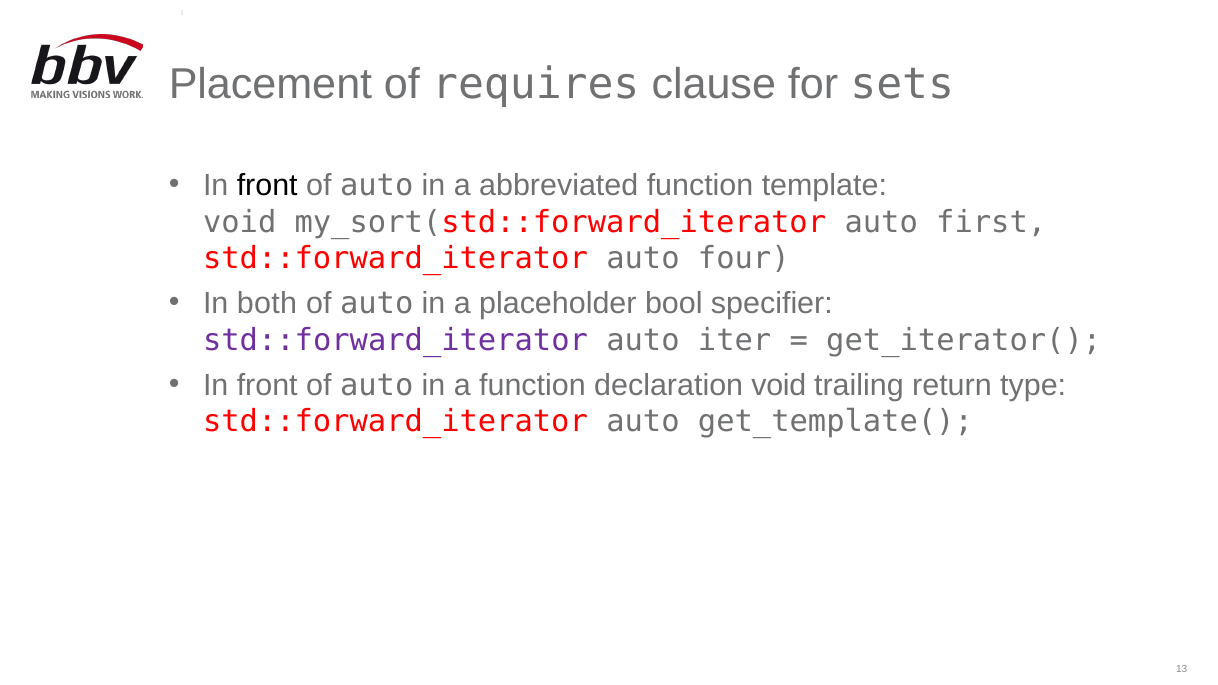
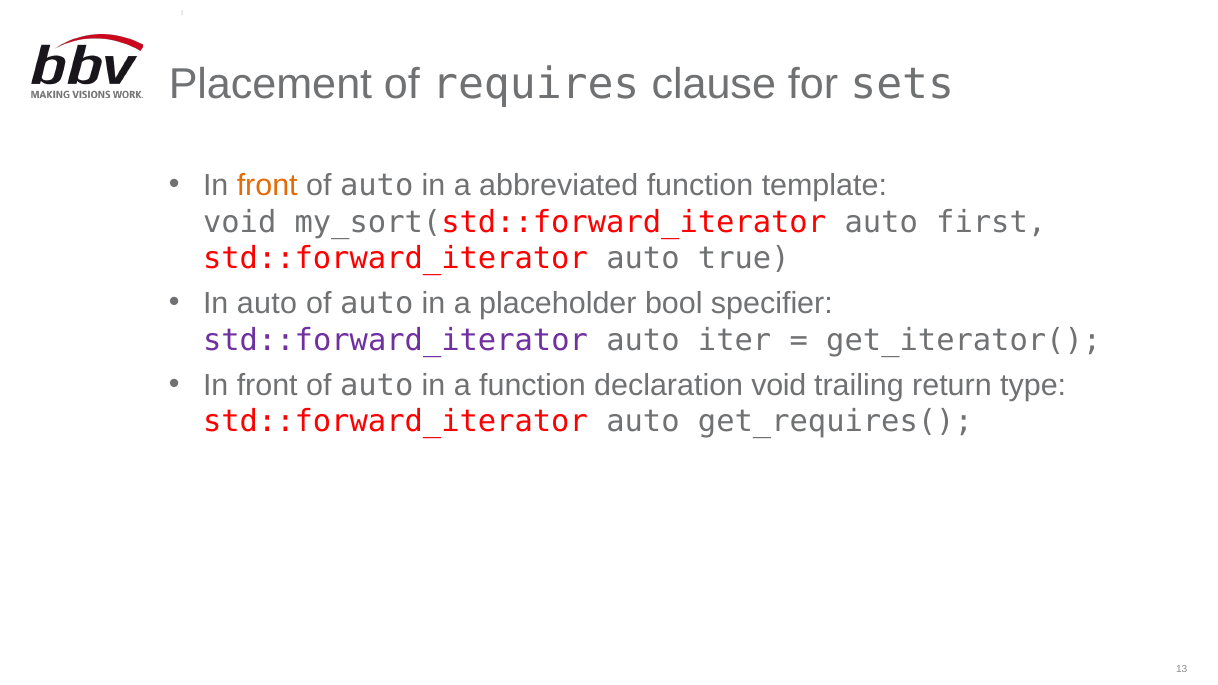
front at (267, 186) colour: black -> orange
four: four -> true
In both: both -> auto
get_template(: get_template( -> get_requires(
